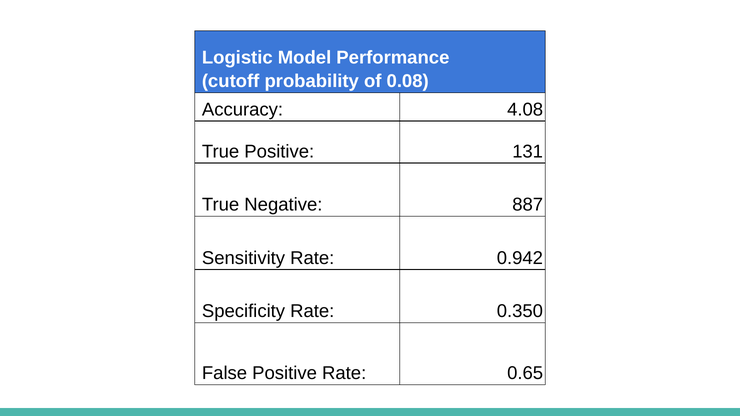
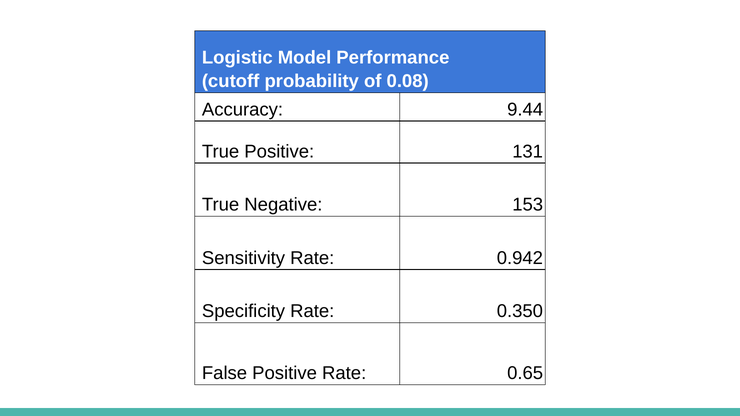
4.08: 4.08 -> 9.44
887: 887 -> 153
